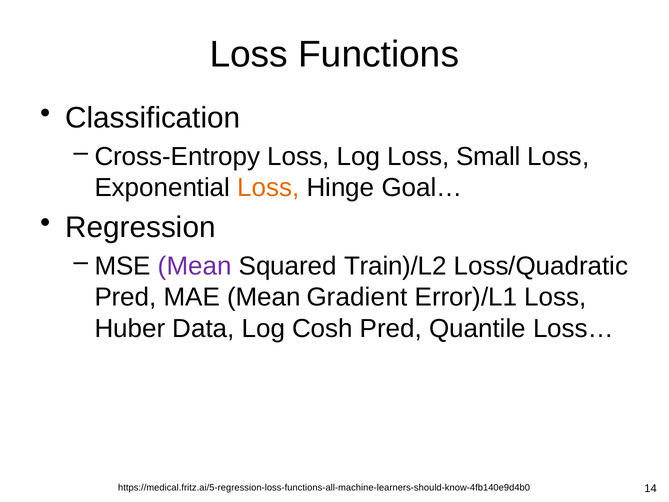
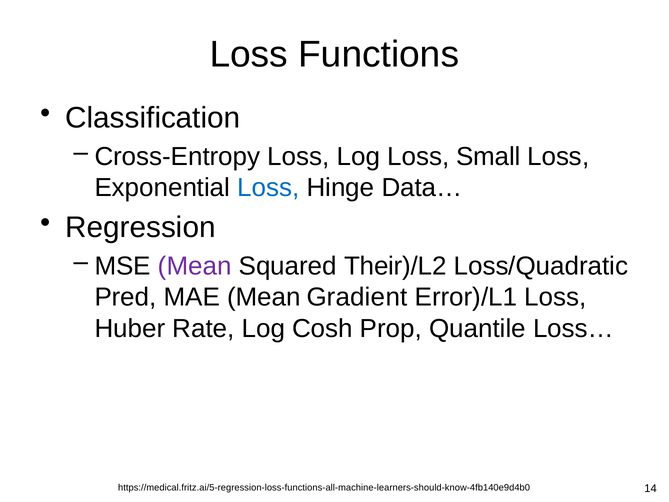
Loss at (268, 188) colour: orange -> blue
Goal…: Goal… -> Data…
Train)/L2: Train)/L2 -> Their)/L2
Data: Data -> Rate
Cosh Pred: Pred -> Prop
